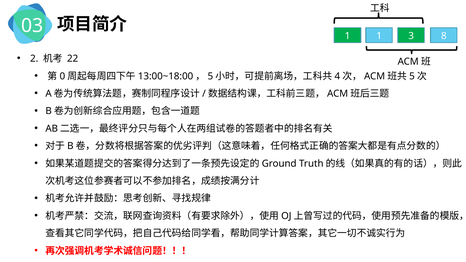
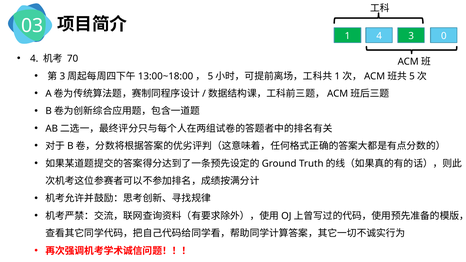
1 1: 1 -> 4
8: 8 -> 0
2 at (34, 59): 2 -> 4
22: 22 -> 70
0 at (62, 76): 0 -> 3
4 at (337, 76): 4 -> 1
